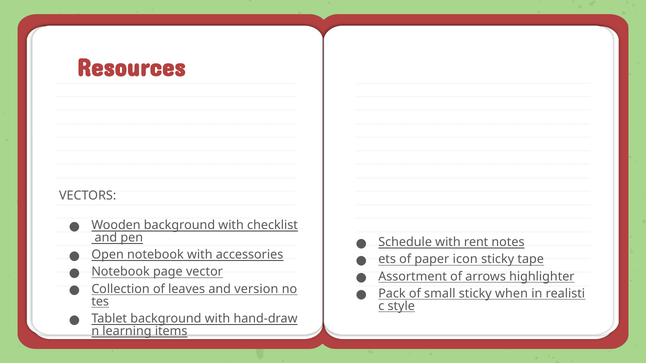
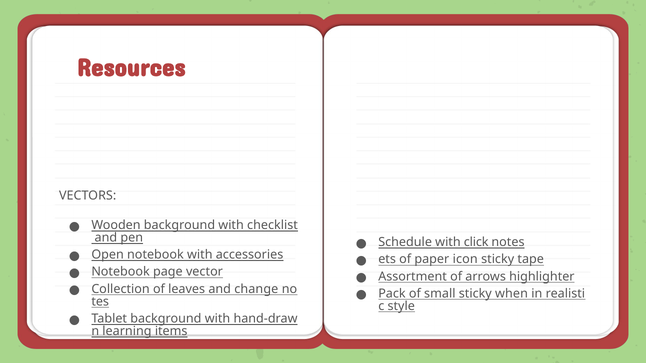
rent: rent -> click
version: version -> change
